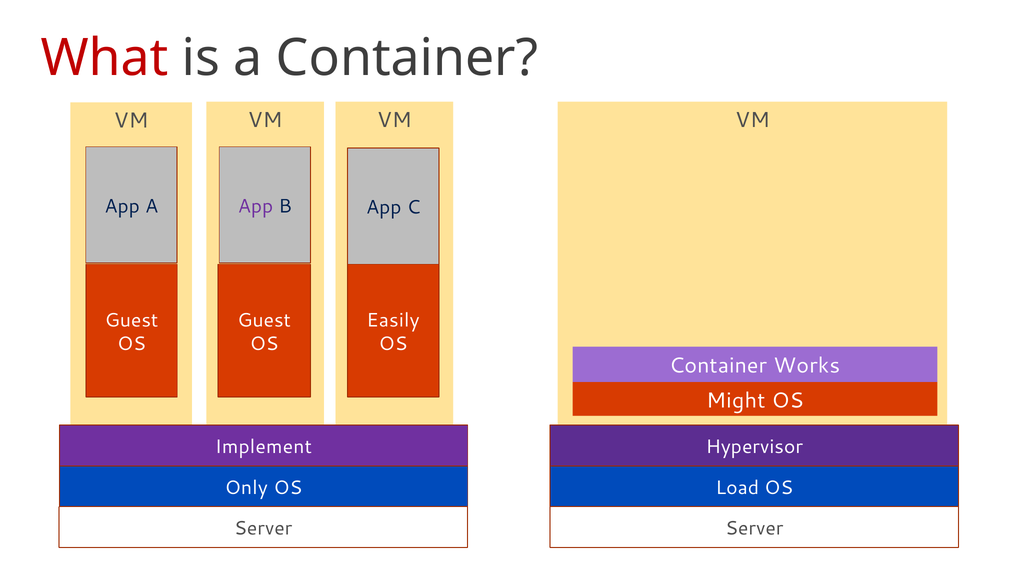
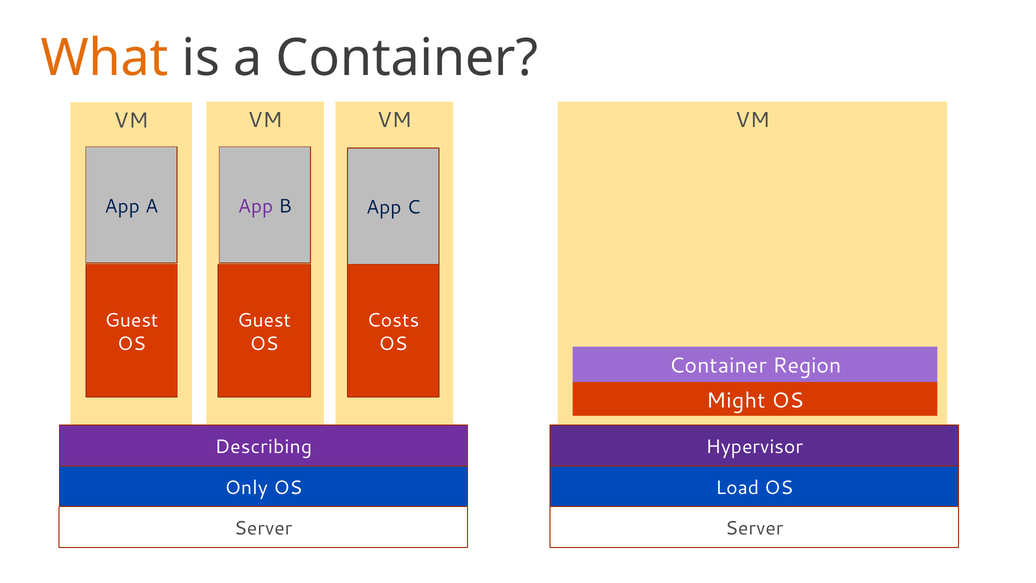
What colour: red -> orange
Easily: Easily -> Costs
Works: Works -> Region
Implement: Implement -> Describing
